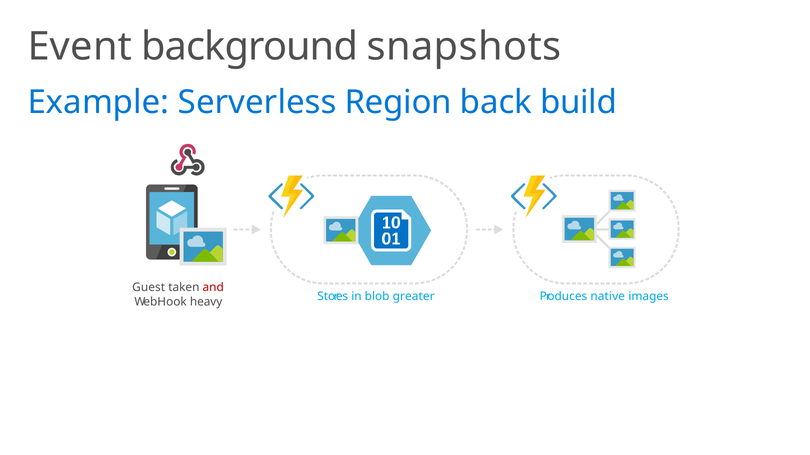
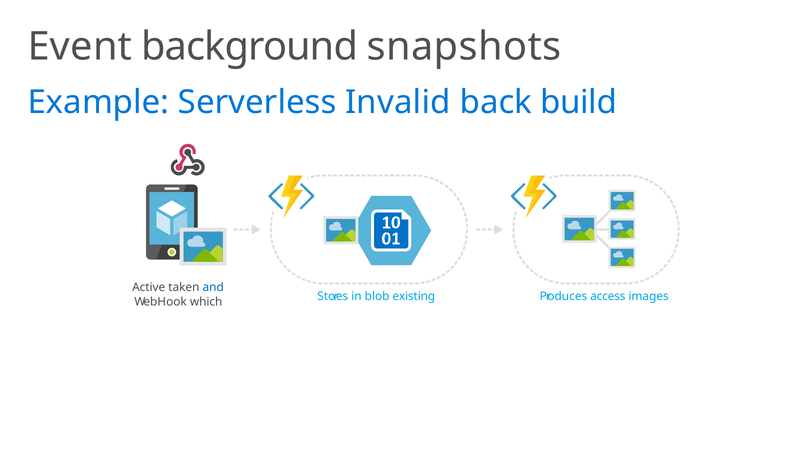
Region: Region -> Invalid
Guest: Guest -> Active
and colour: red -> blue
heavy: heavy -> which
greater: greater -> existing
native: native -> access
